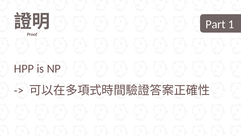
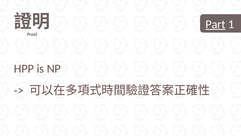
Part underline: none -> present
